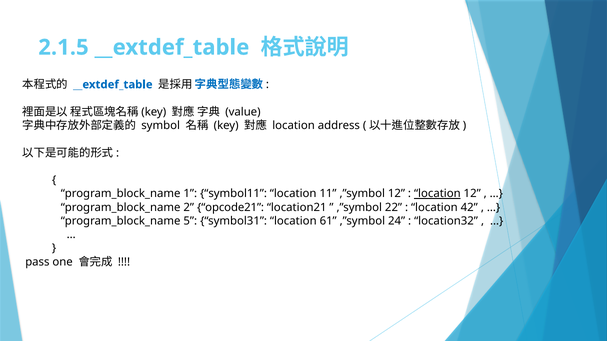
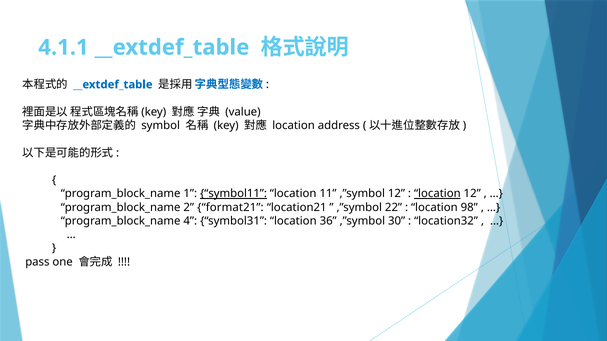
2.1.5: 2.1.5 -> 4.1.1
symbol11 underline: none -> present
opcode21: opcode21 -> format21
42: 42 -> 98
5: 5 -> 4
61: 61 -> 36
24: 24 -> 30
